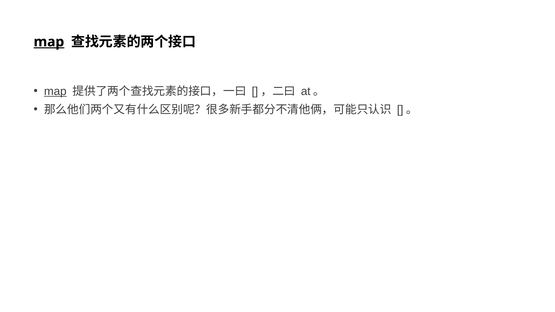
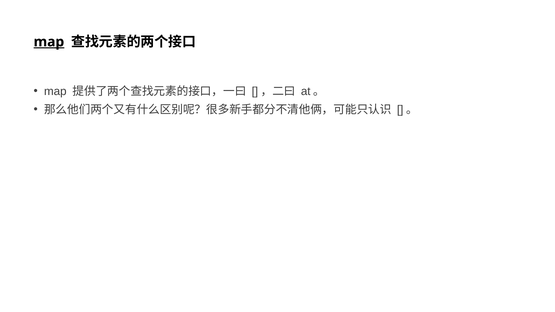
map at (55, 91) underline: present -> none
